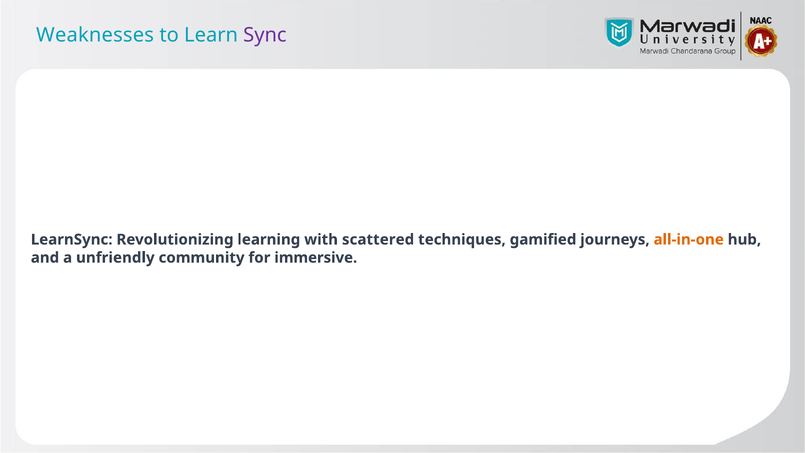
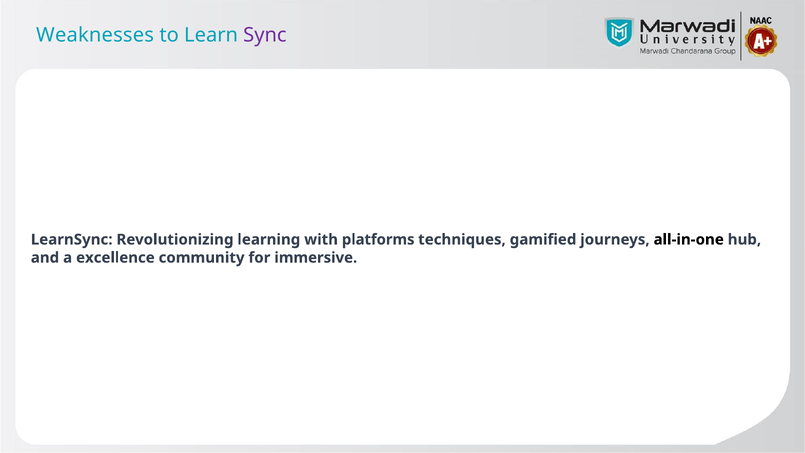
scattered: scattered -> platforms
all-in-one colour: orange -> black
unfriendly: unfriendly -> excellence
